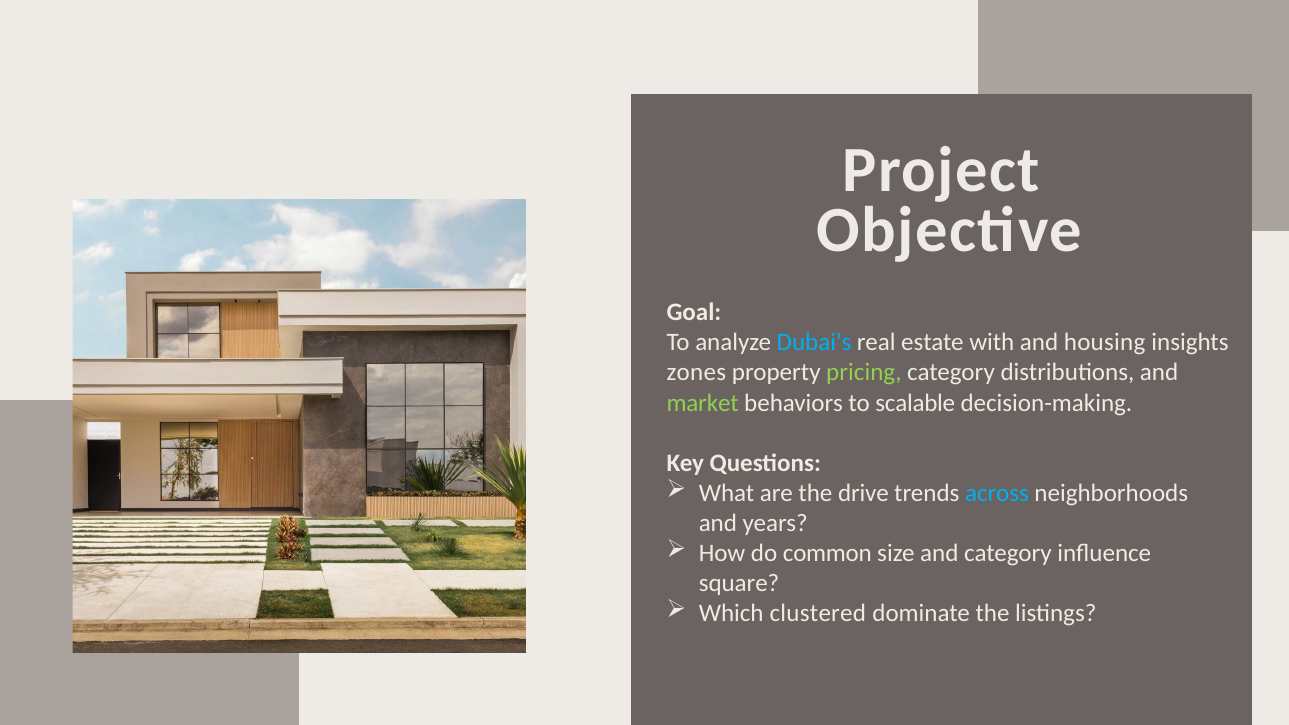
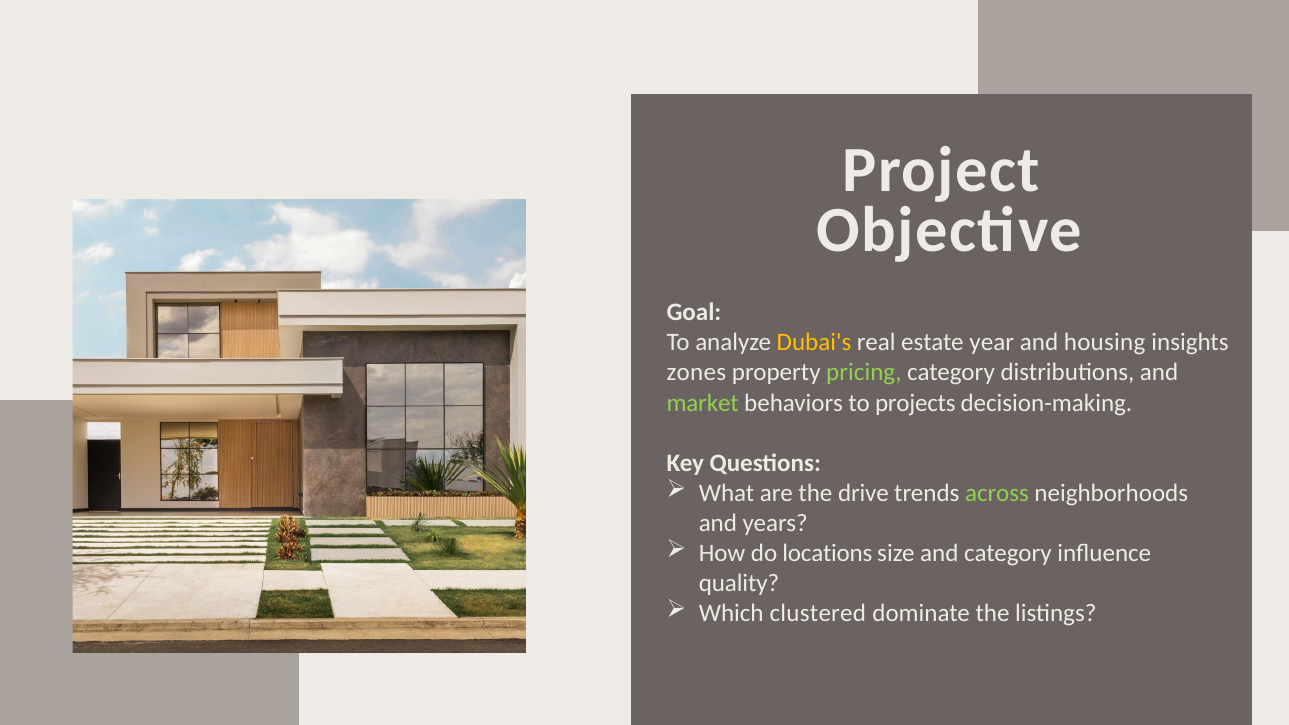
Dubai's colour: light blue -> yellow
with: with -> year
scalable: scalable -> projects
across colour: light blue -> light green
common: common -> locations
square: square -> quality
